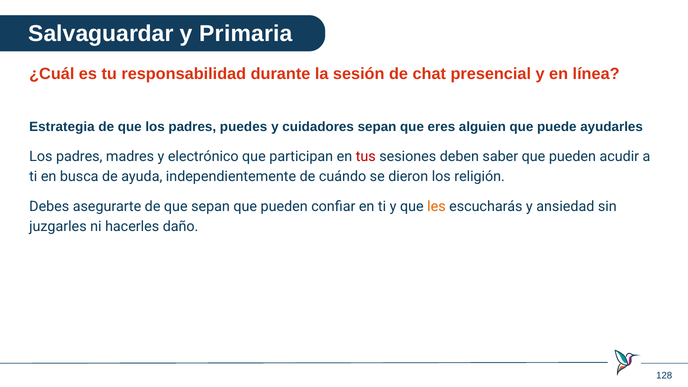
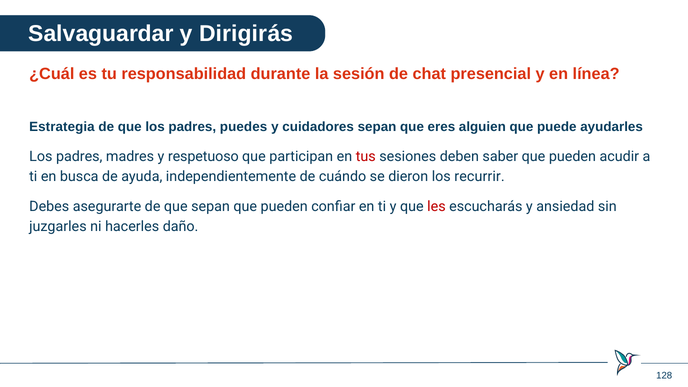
Primaria: Primaria -> Dirigirás
electrónico: electrónico -> respetuoso
religión: religión -> recurrir
les colour: orange -> red
